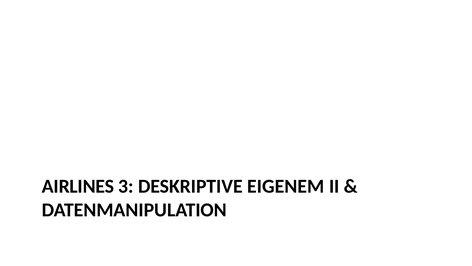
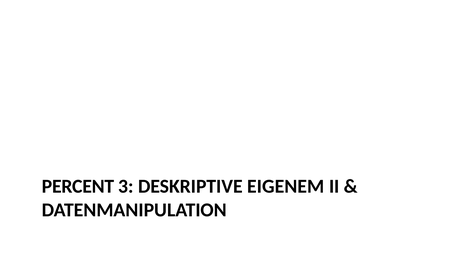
AIRLINES: AIRLINES -> PERCENT
